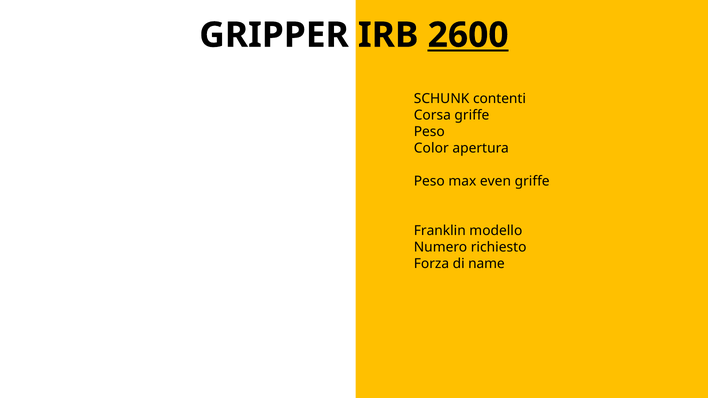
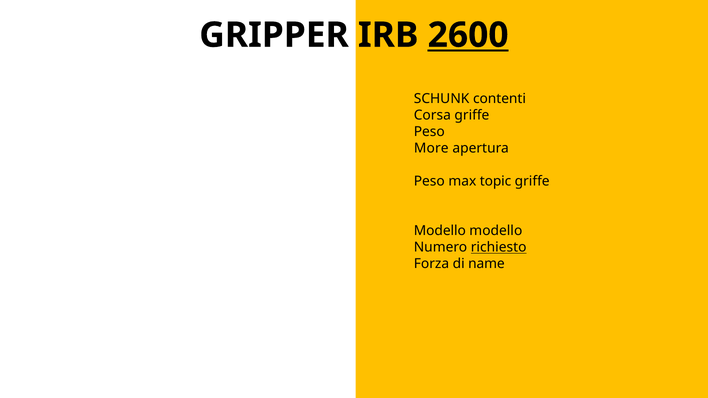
Color: Color -> More
even: even -> topic
Franklin at (440, 231): Franklin -> Modello
richiesto underline: none -> present
